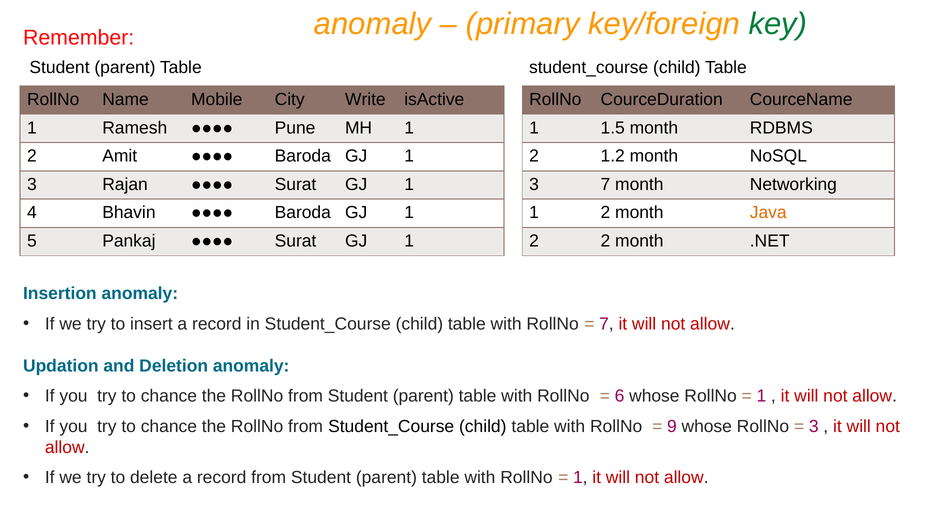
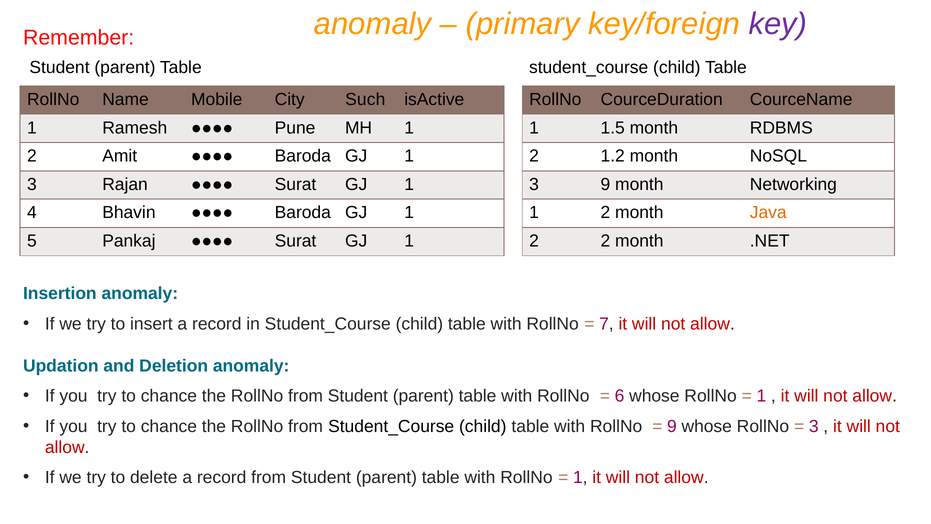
key colour: green -> purple
Write: Write -> Such
3 7: 7 -> 9
